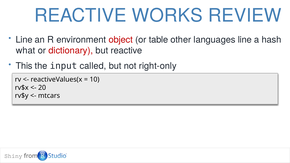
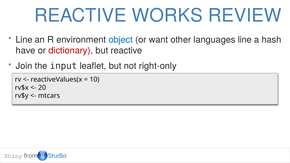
object colour: red -> blue
table: table -> want
what: what -> have
This: This -> Join
called: called -> leaflet
